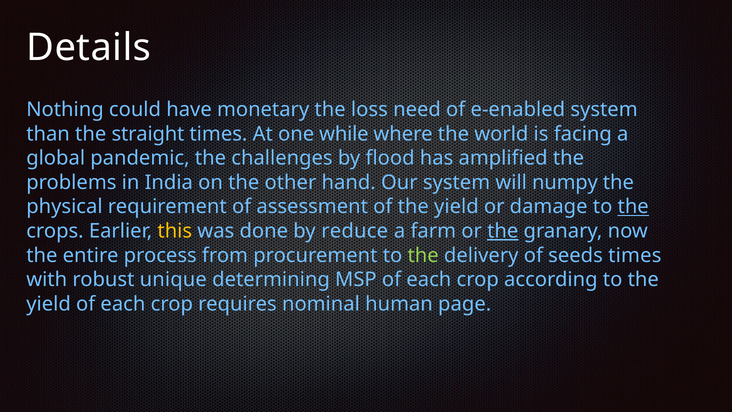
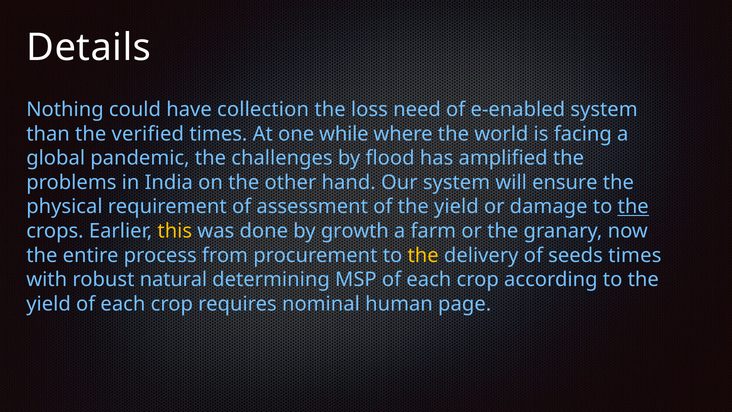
monetary: monetary -> collection
straight: straight -> verified
numpy: numpy -> ensure
reduce: reduce -> growth
the at (503, 231) underline: present -> none
the at (423, 255) colour: light green -> yellow
unique: unique -> natural
